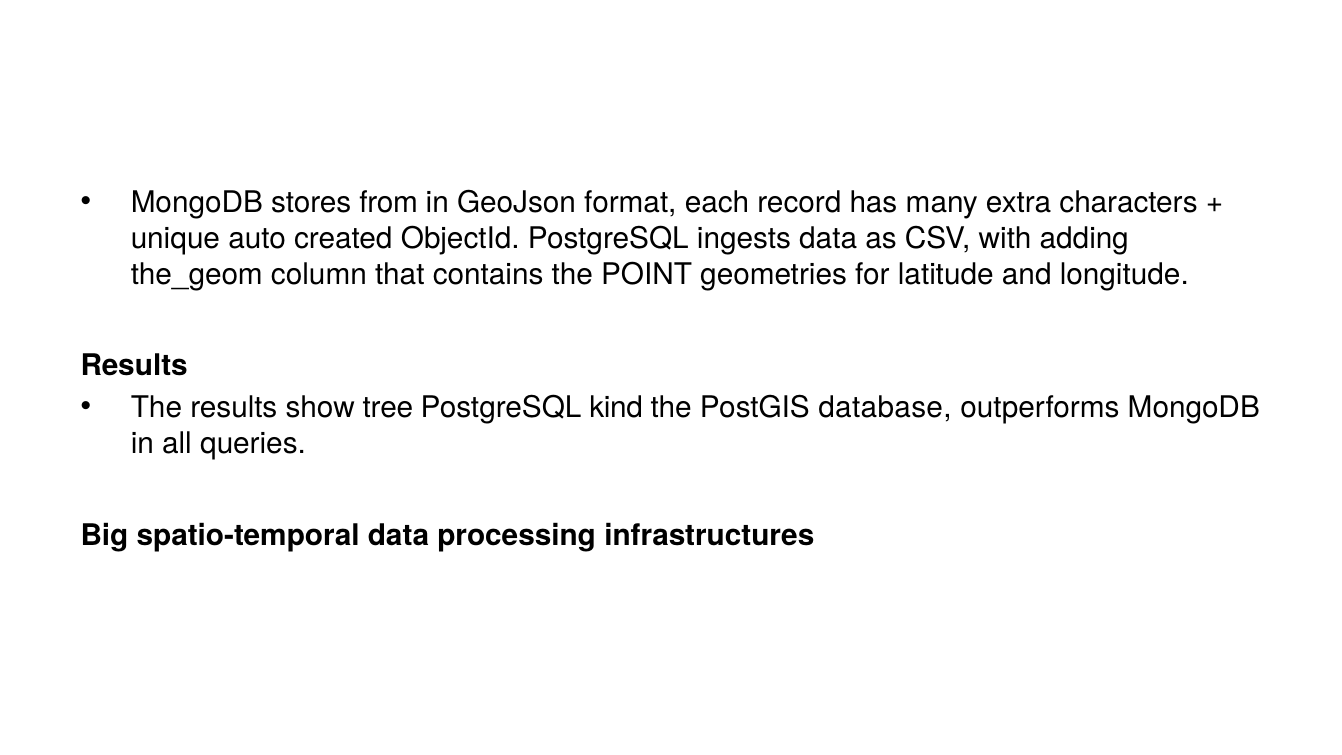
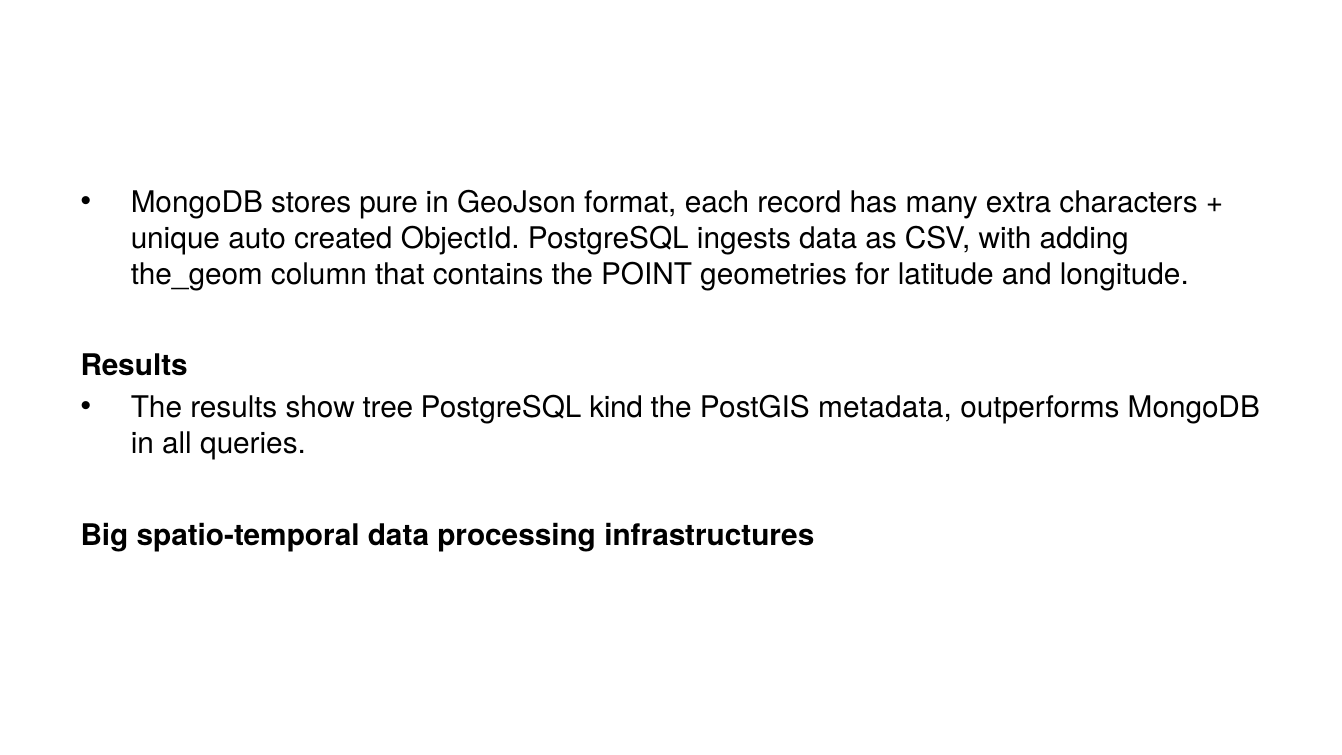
from: from -> pure
database: database -> metadata
